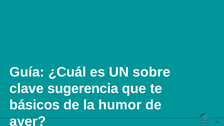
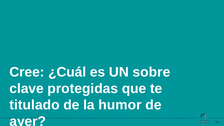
Guía: Guía -> Cree
sugerencia: sugerencia -> protegidas
básicos: básicos -> titulado
